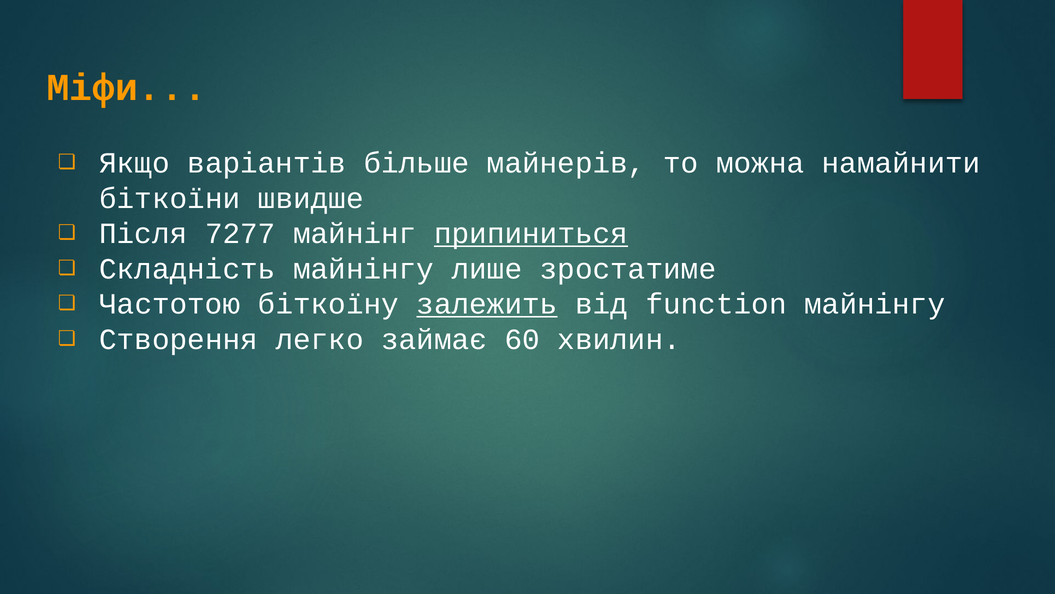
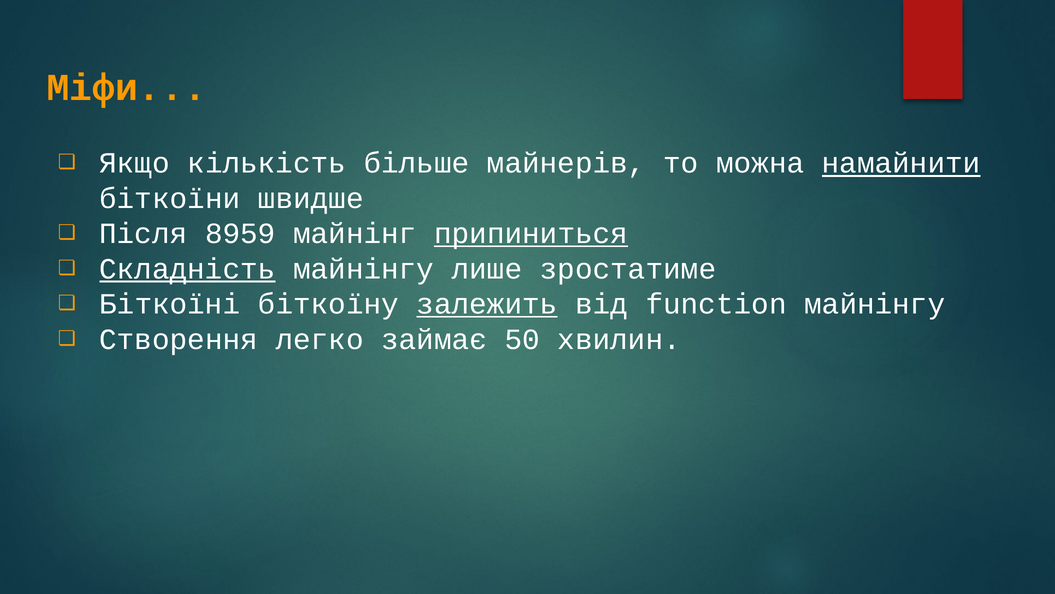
варіантів: варіантів -> кількість
намайнити underline: none -> present
7277: 7277 -> 8959
Складність underline: none -> present
Частотою: Частотою -> Біткоїні
60: 60 -> 50
